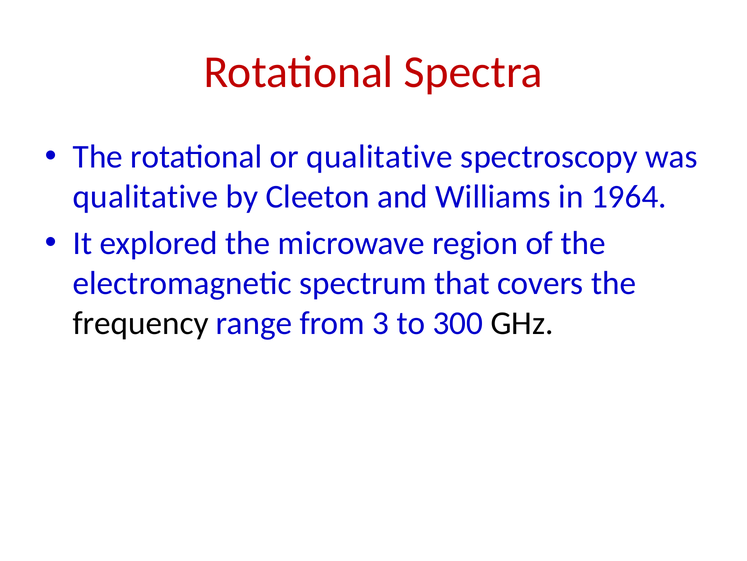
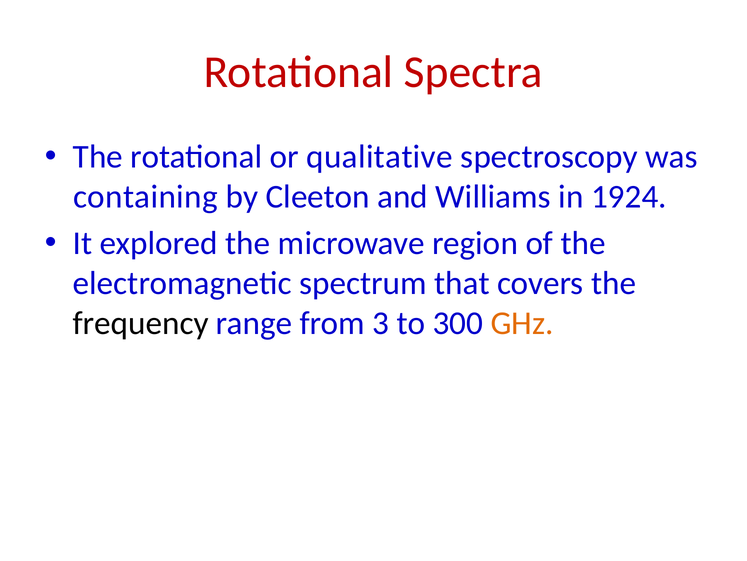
qualitative at (145, 197): qualitative -> containing
1964: 1964 -> 1924
GHz colour: black -> orange
